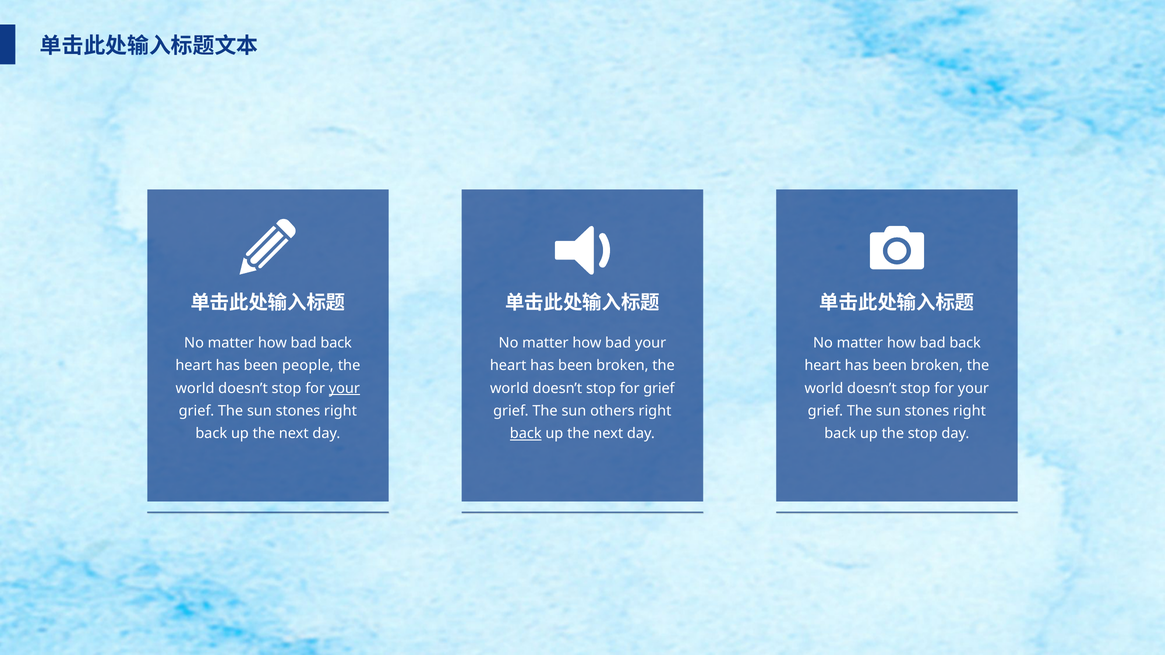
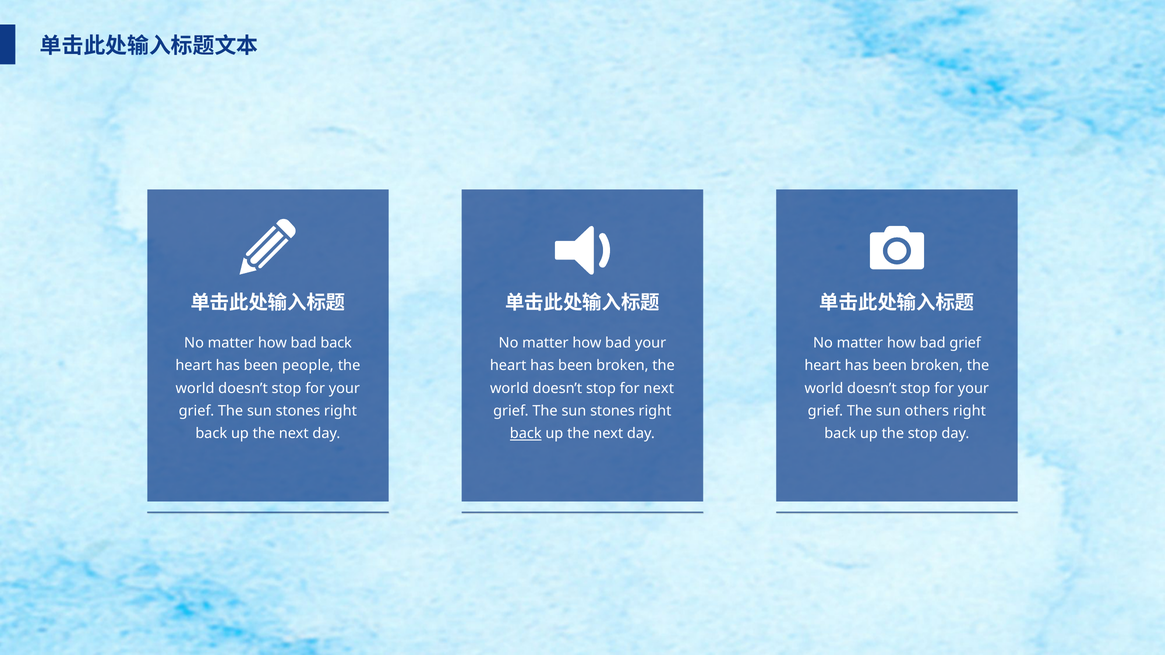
back at (965, 343): back -> grief
your at (344, 388) underline: present -> none
for grief: grief -> next
others at (612, 411): others -> stones
stones at (927, 411): stones -> others
